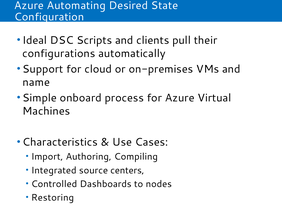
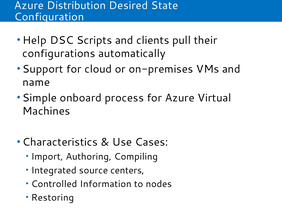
Automating: Automating -> Distribution
Ideal: Ideal -> Help
Dashboards: Dashboards -> Information
